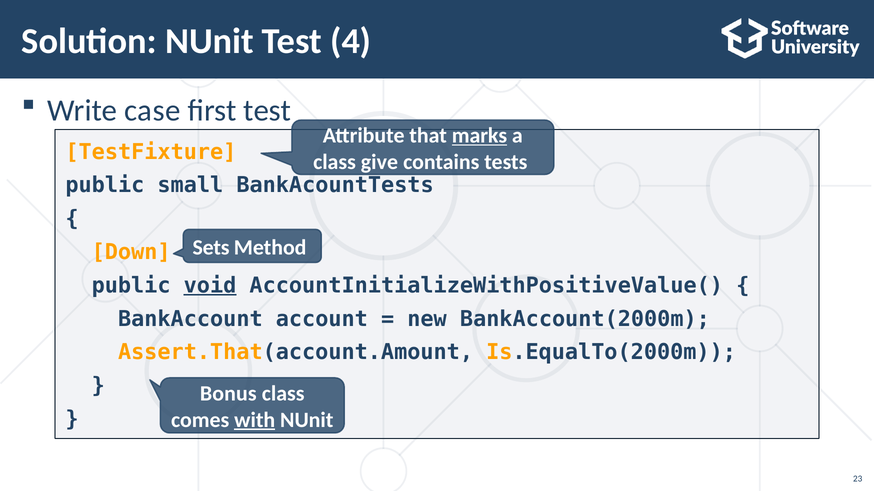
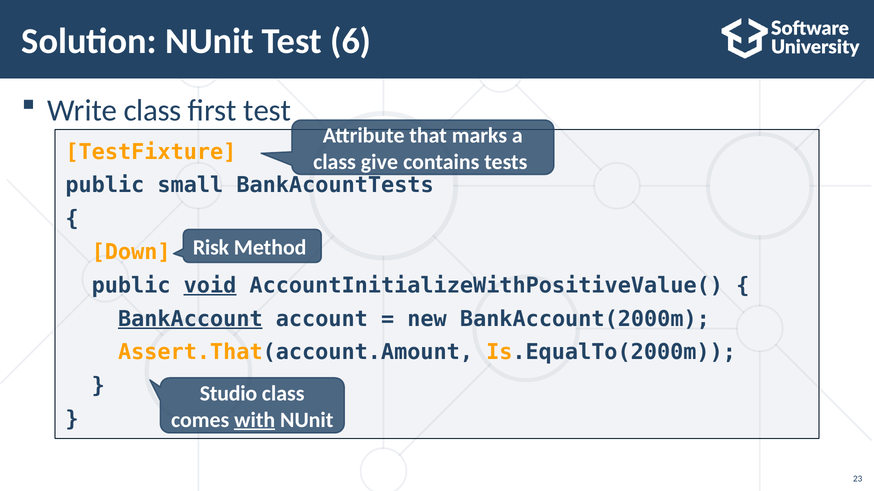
4: 4 -> 6
Write case: case -> class
marks underline: present -> none
Sets: Sets -> Risk
BankAccount underline: none -> present
Bonus: Bonus -> Studio
